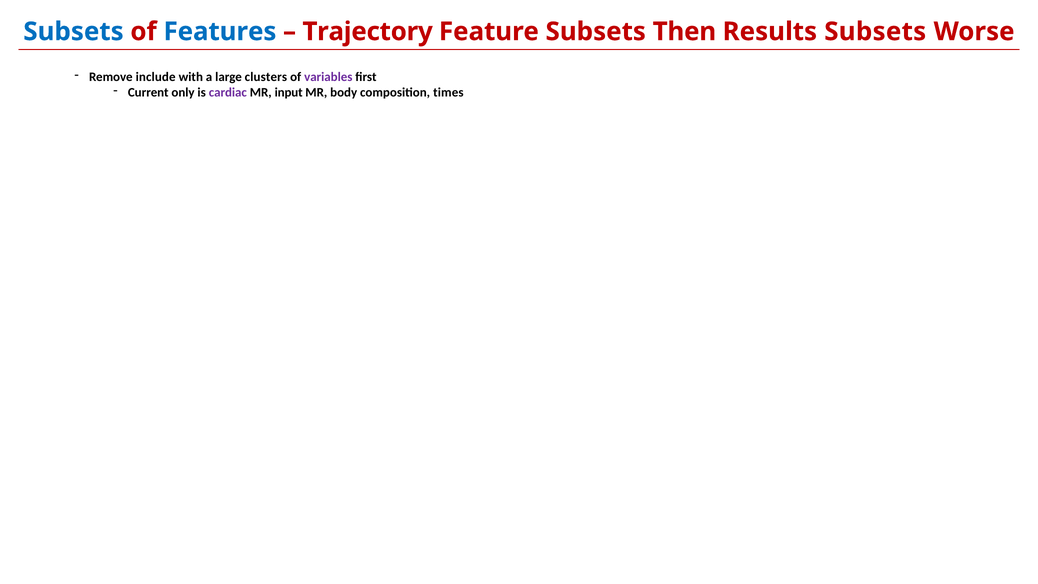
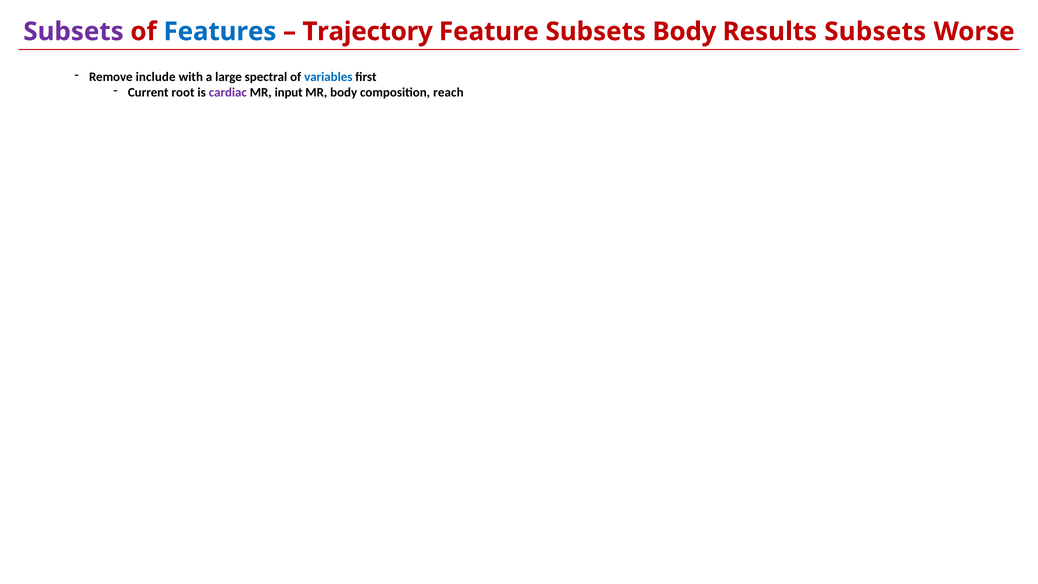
Subsets at (73, 32) colour: blue -> purple
Subsets Then: Then -> Body
clusters: clusters -> spectral
variables colour: purple -> blue
only: only -> root
times: times -> reach
